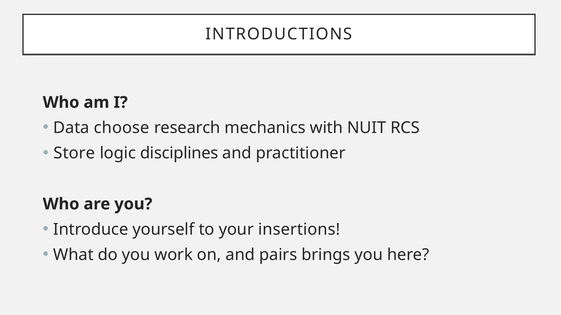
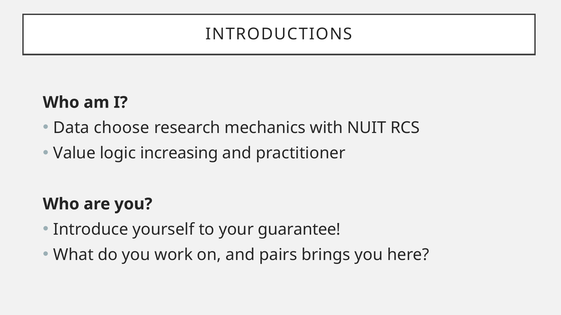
Store: Store -> Value
disciplines: disciplines -> increasing
insertions: insertions -> guarantee
